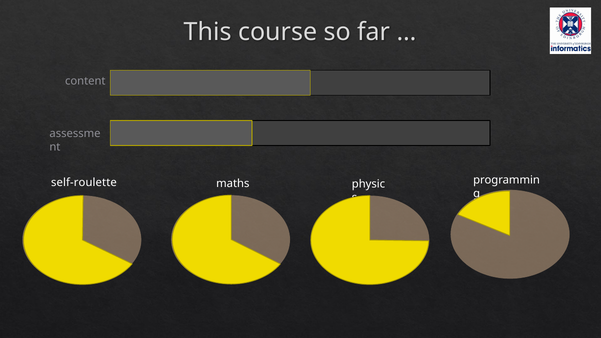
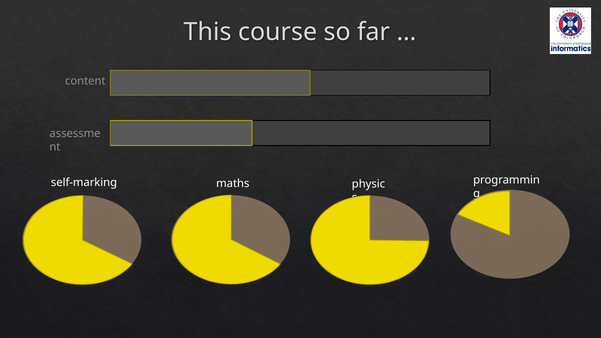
self-roulette: self-roulette -> self-marking
